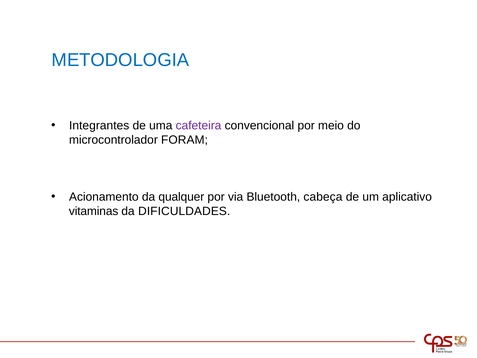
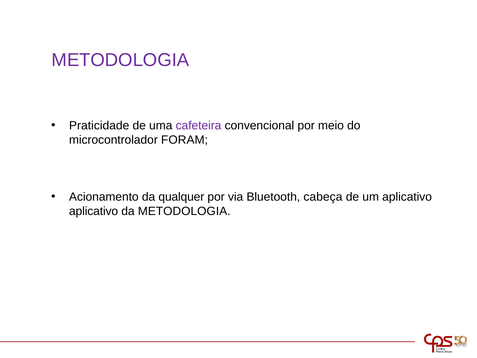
METODOLOGIA at (120, 60) colour: blue -> purple
Integrantes: Integrantes -> Praticidade
vitaminas at (94, 211): vitaminas -> aplicativo
da DIFICULDADES: DIFICULDADES -> METODOLOGIA
